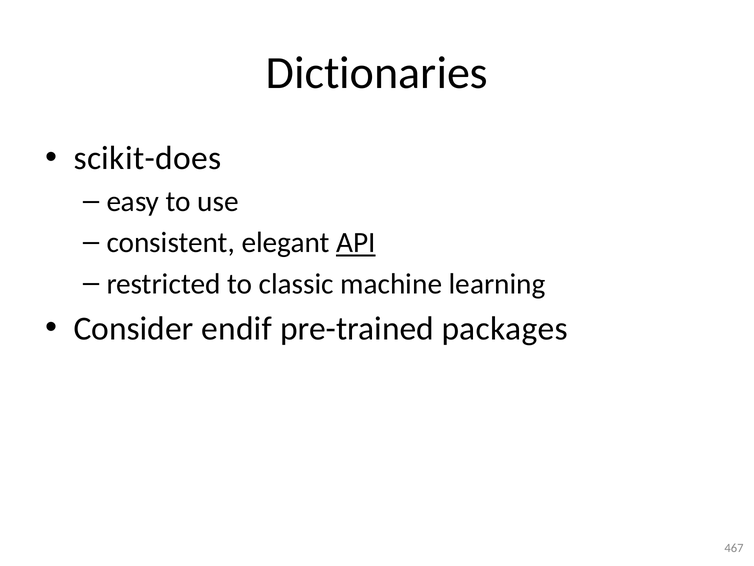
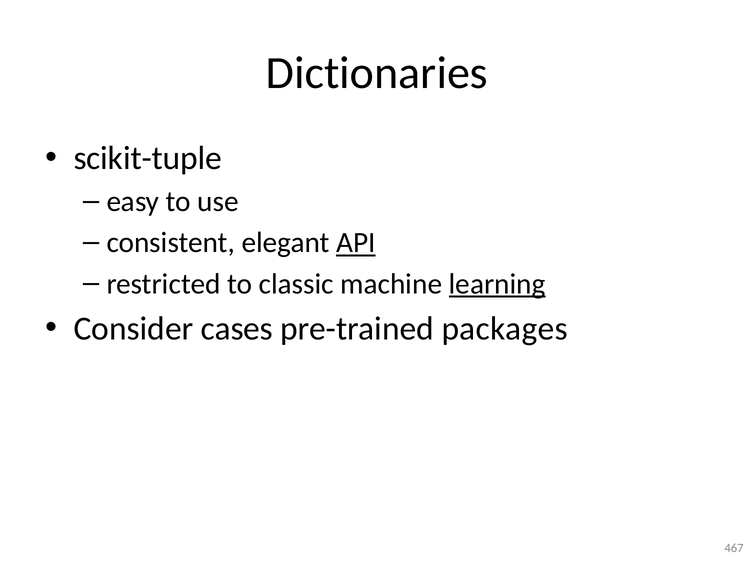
scikit-does: scikit-does -> scikit-tuple
learning underline: none -> present
endif: endif -> cases
